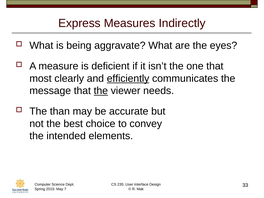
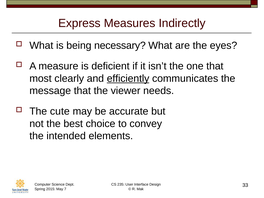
aggravate: aggravate -> necessary
the at (101, 91) underline: present -> none
than: than -> cute
